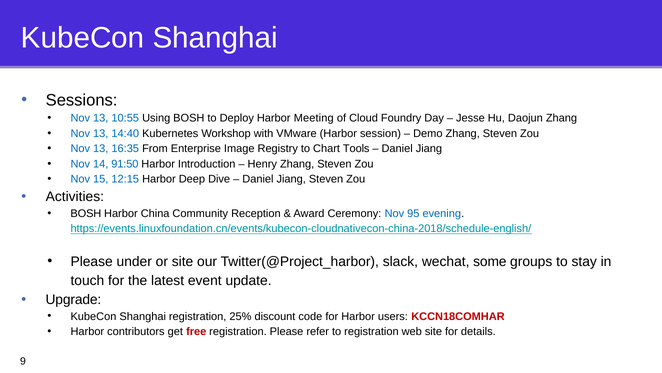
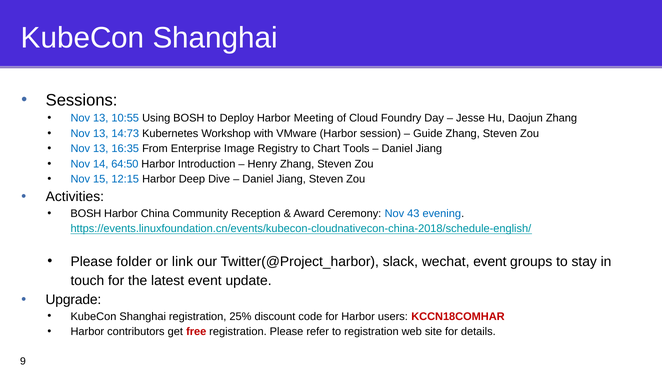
14:40: 14:40 -> 14:73
Demo: Demo -> Guide
91:50: 91:50 -> 64:50
95: 95 -> 43
under: under -> folder
or site: site -> link
wechat some: some -> event
